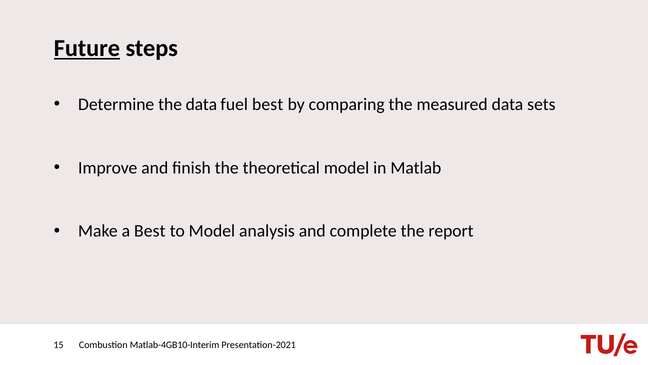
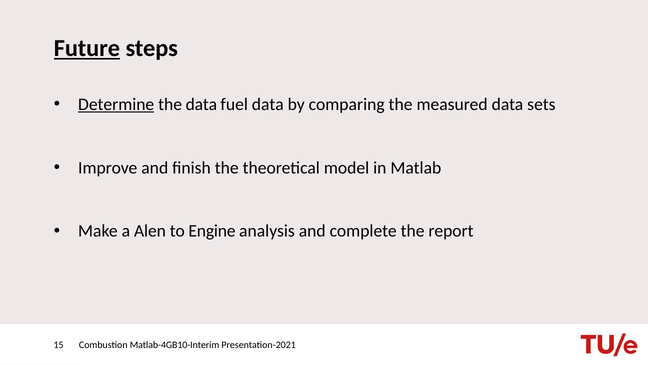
Determine underline: none -> present
fuel best: best -> data
a Best: Best -> Alen
to Model: Model -> Engine
